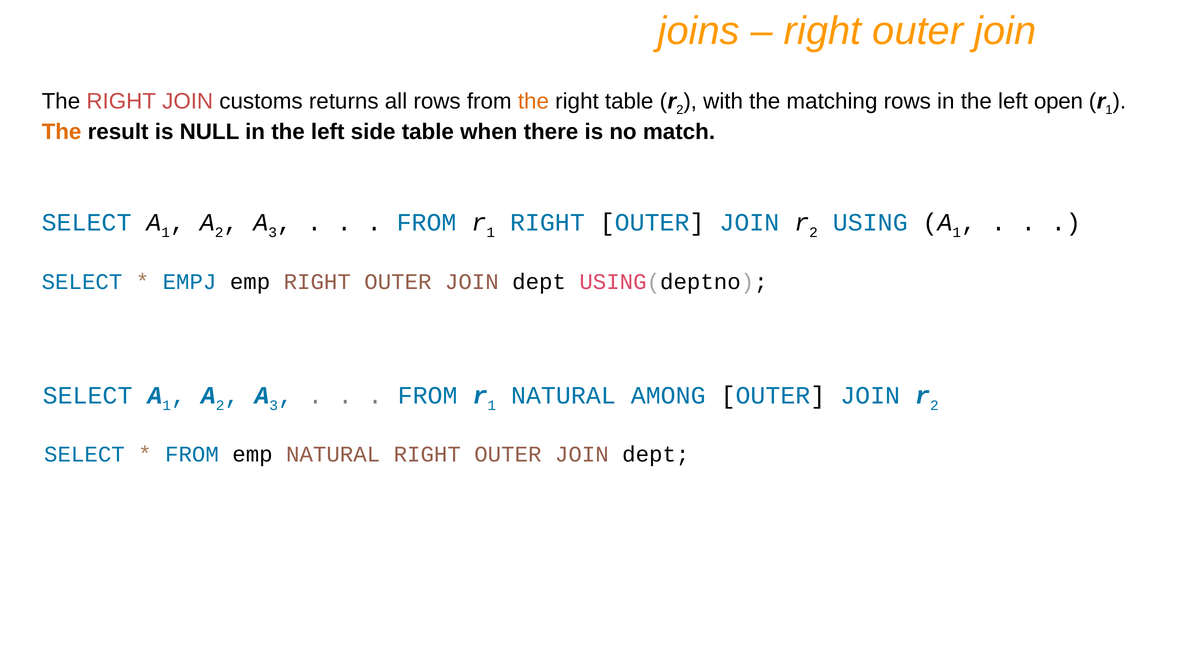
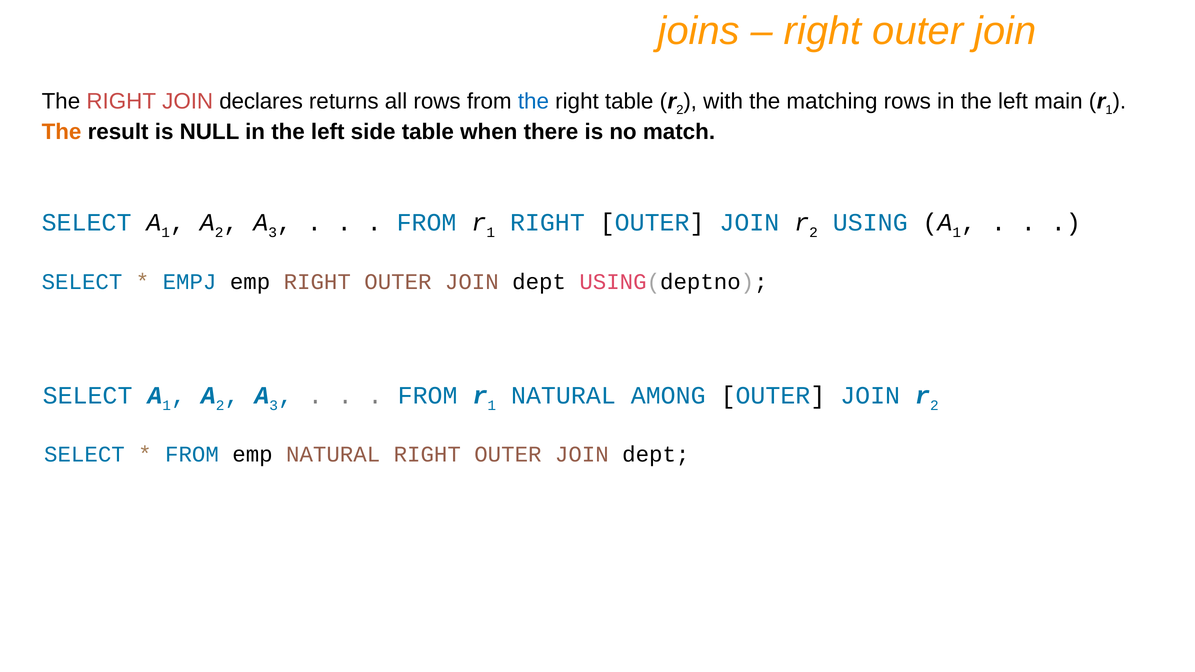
customs: customs -> declares
the at (533, 102) colour: orange -> blue
open: open -> main
